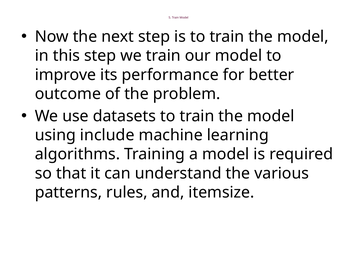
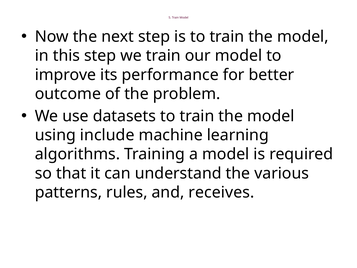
itemsize: itemsize -> receives
